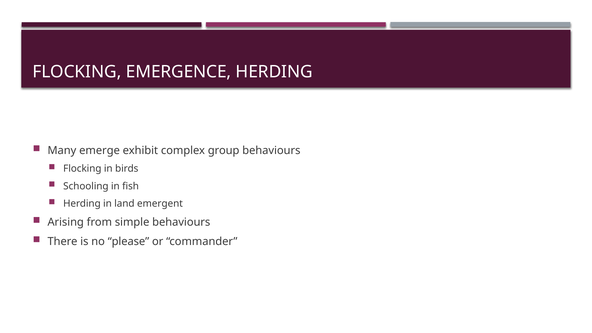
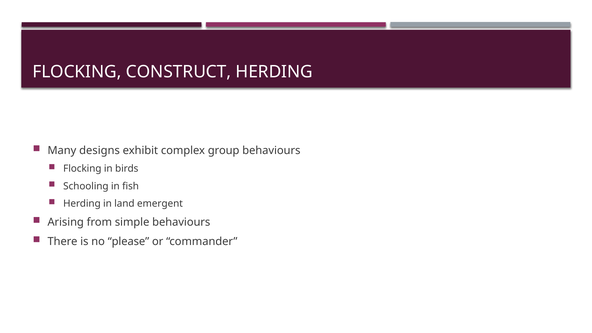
EMERGENCE: EMERGENCE -> CONSTRUCT
emerge: emerge -> designs
